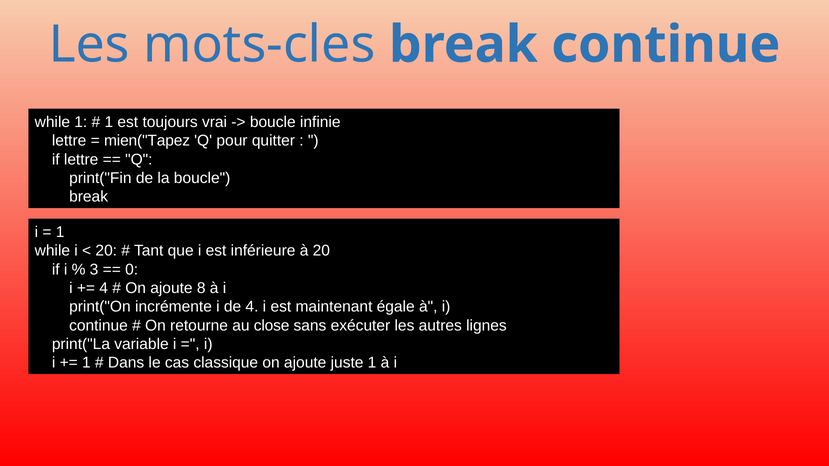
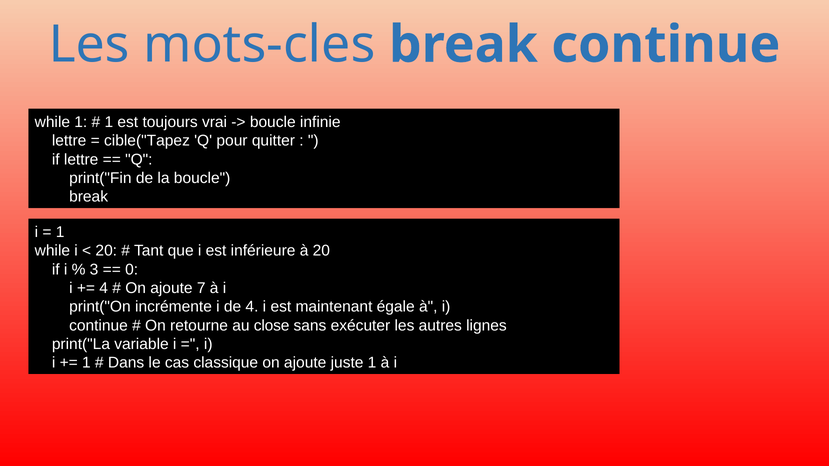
mien("Tapez: mien("Tapez -> cible("Tapez
8: 8 -> 7
